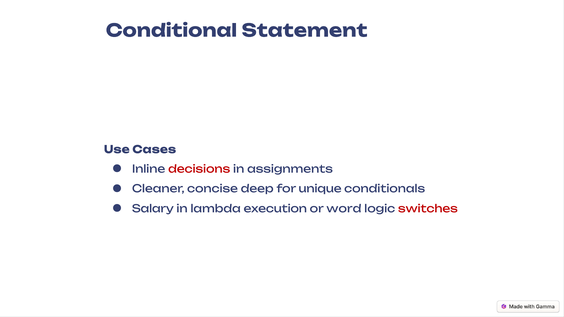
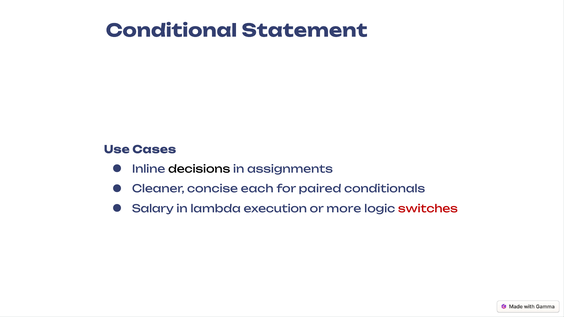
decisions colour: red -> black
deep: deep -> each
unique: unique -> paired
word: word -> more
